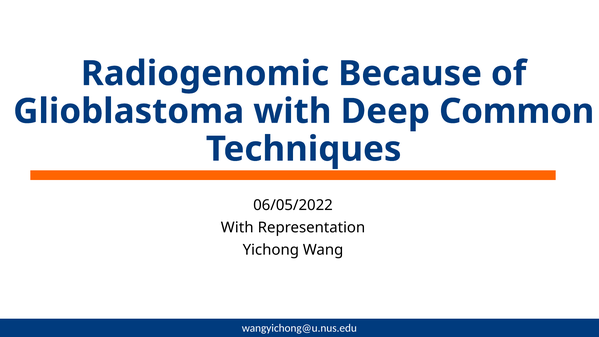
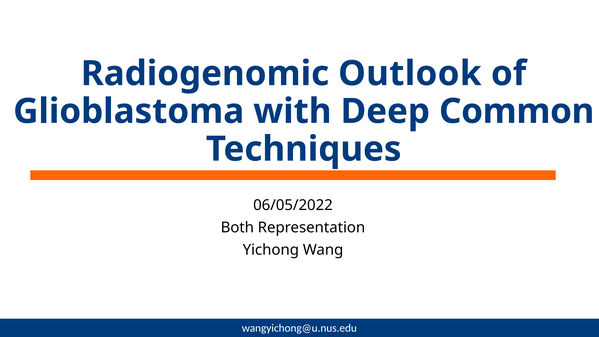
Because: Because -> Outlook
With at (237, 228): With -> Both
